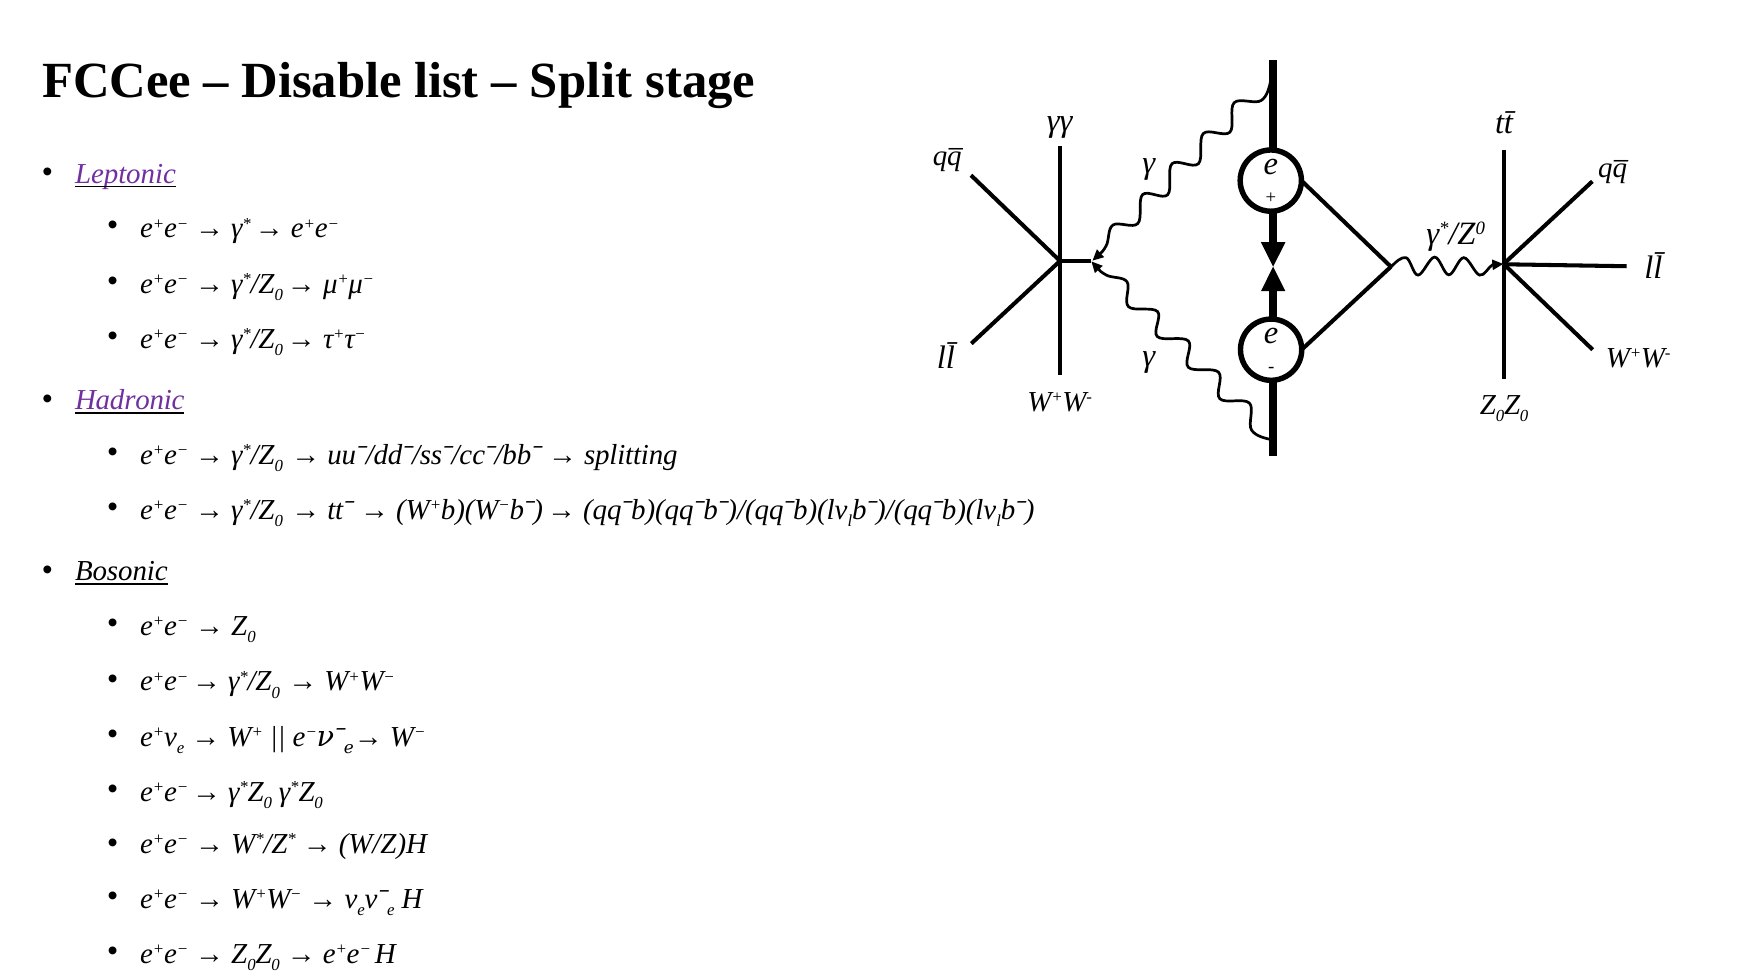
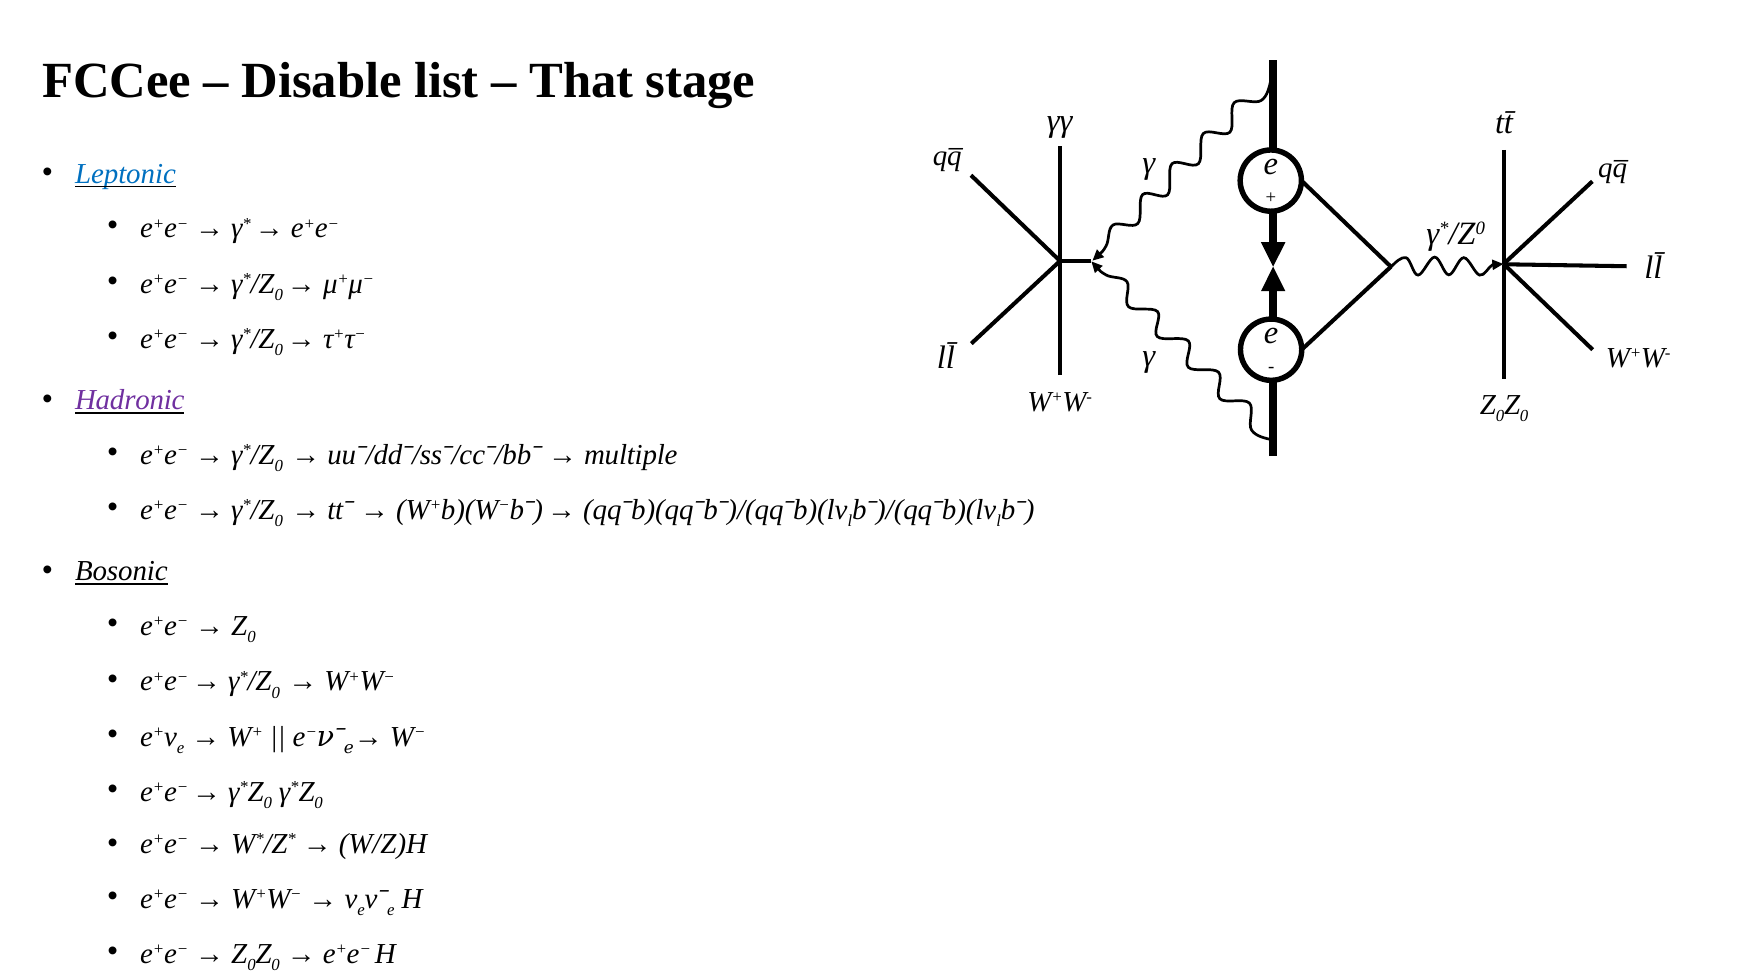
Split: Split -> That
Leptonic colour: purple -> blue
splitting: splitting -> multiple
